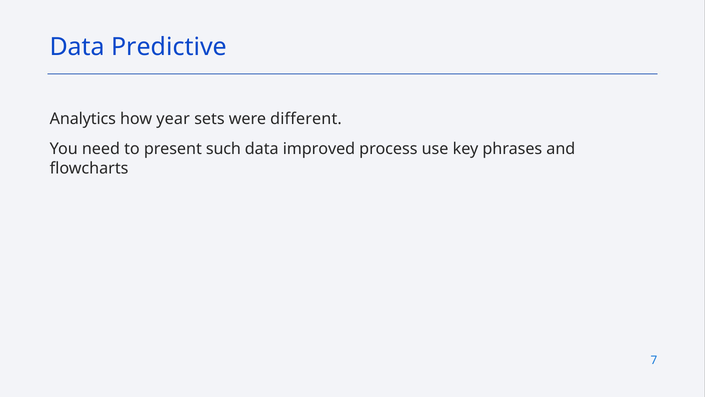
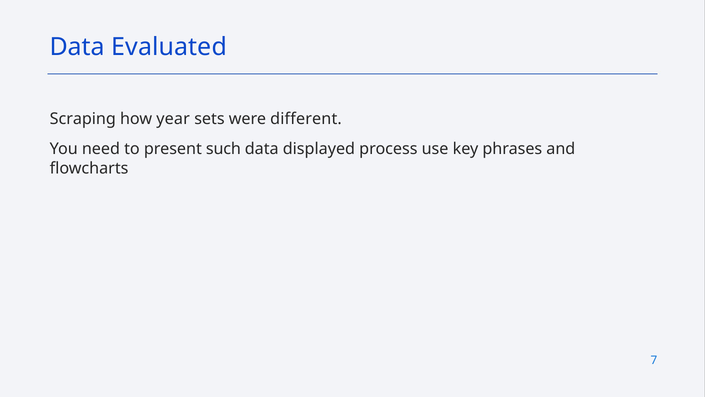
Predictive: Predictive -> Evaluated
Analytics: Analytics -> Scraping
improved: improved -> displayed
